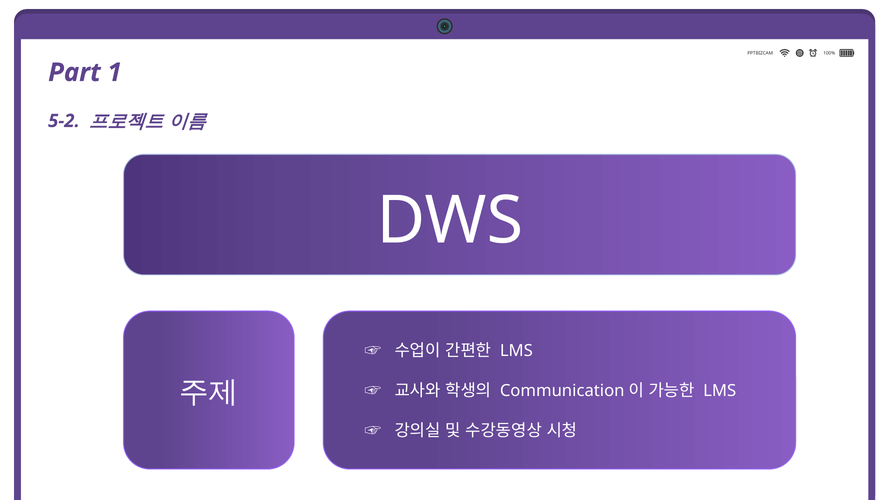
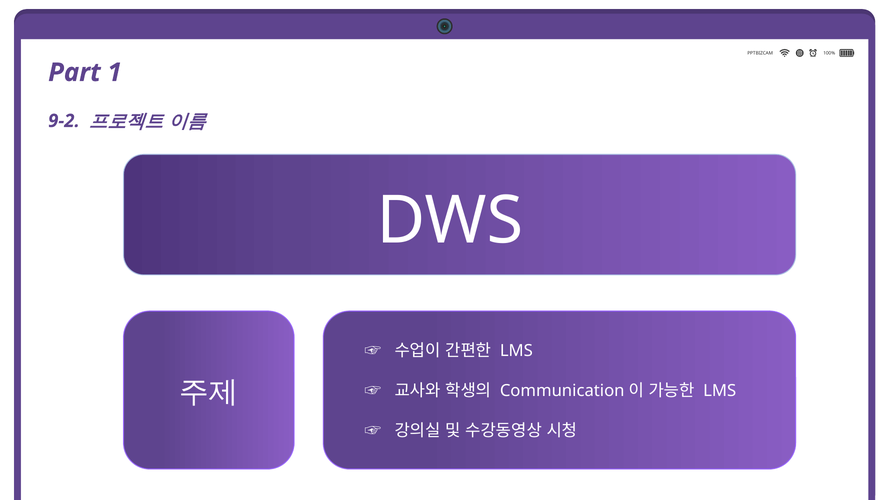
5-2: 5-2 -> 9-2
